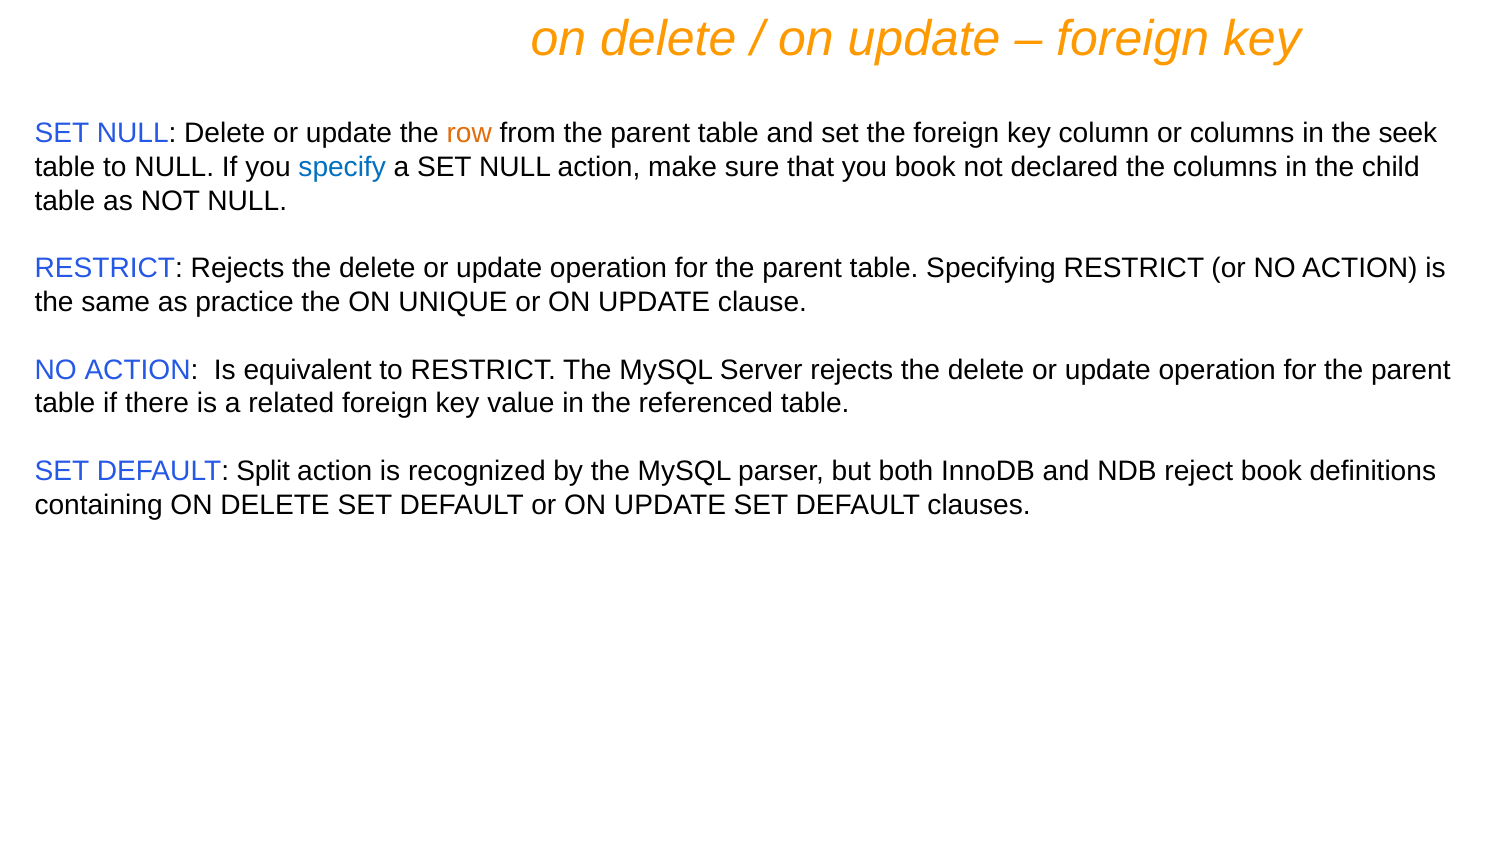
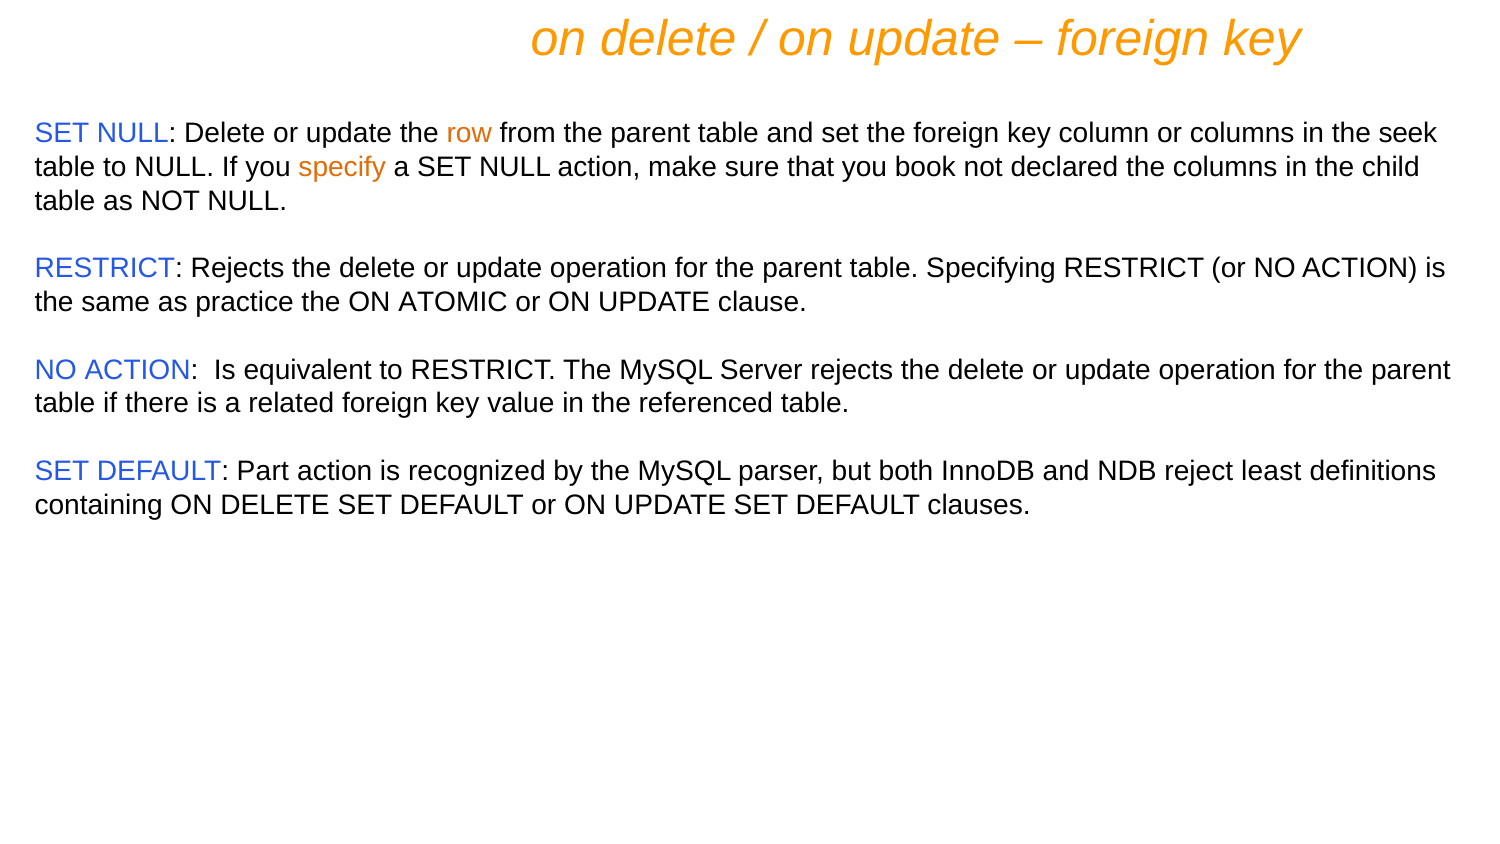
specify colour: blue -> orange
UNIQUE: UNIQUE -> ATOMIC
Split: Split -> Part
reject book: book -> least
